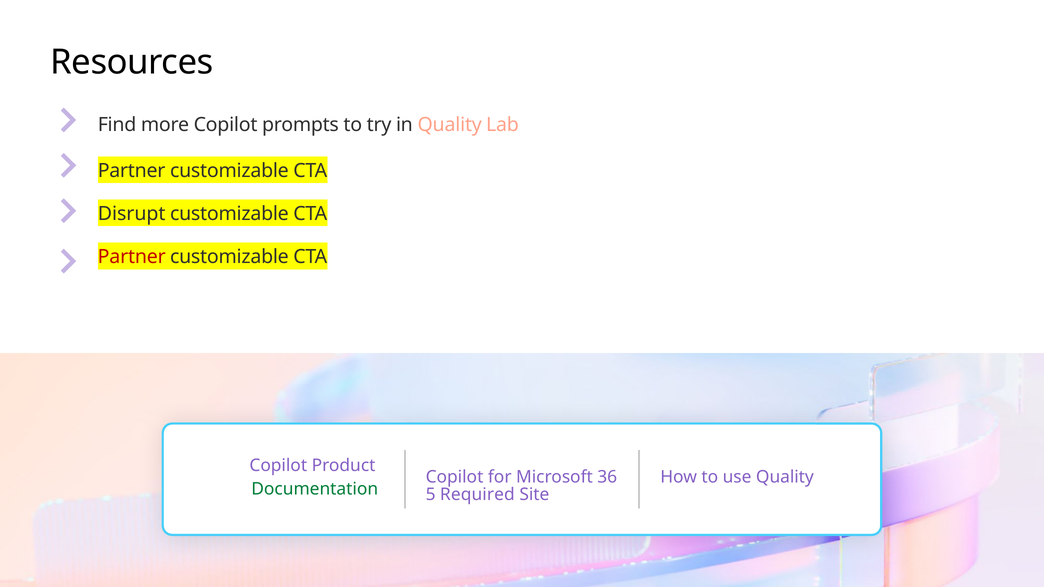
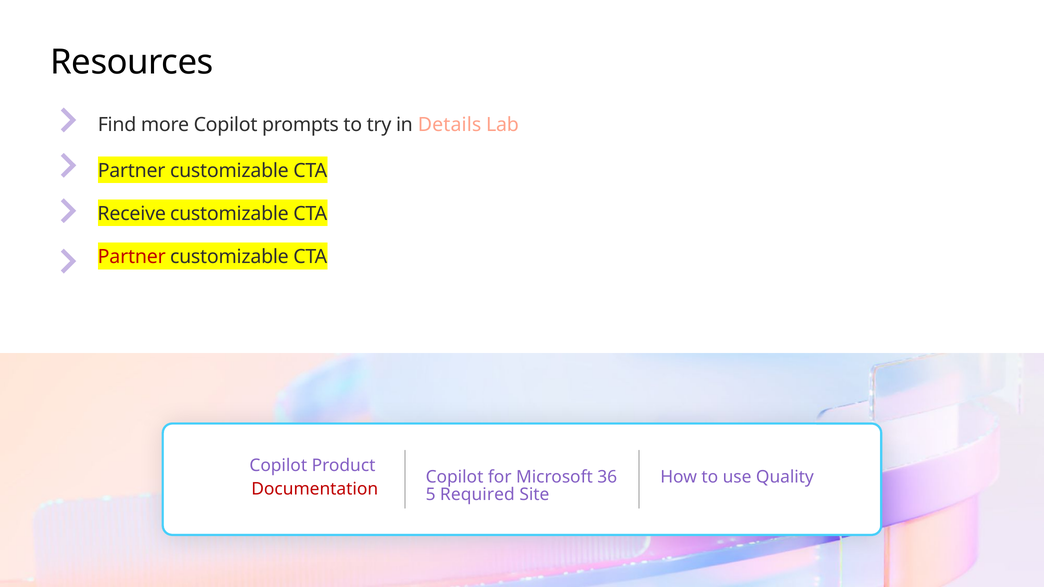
in Quality: Quality -> Details
Disrupt: Disrupt -> Receive
Documentation colour: green -> red
